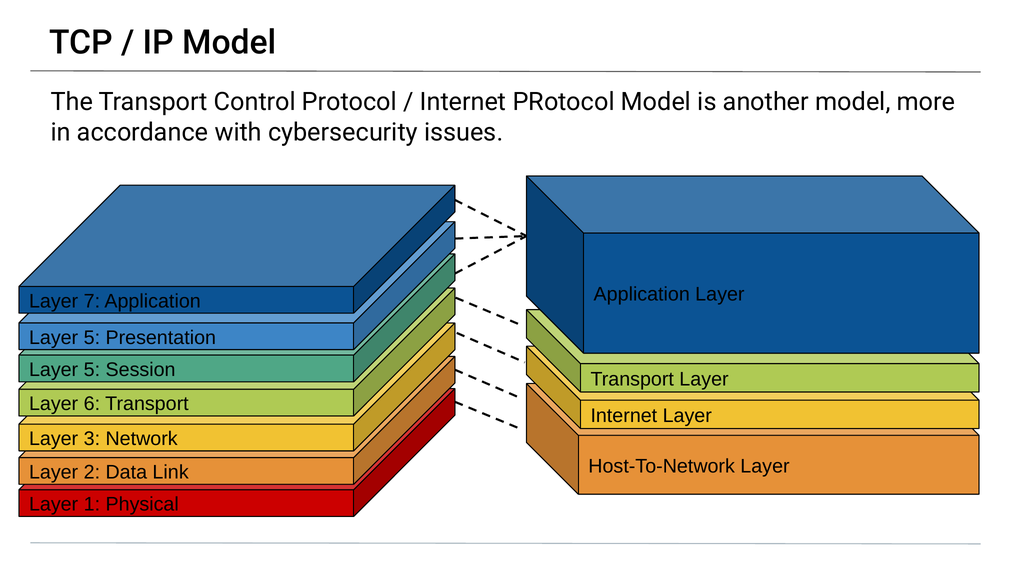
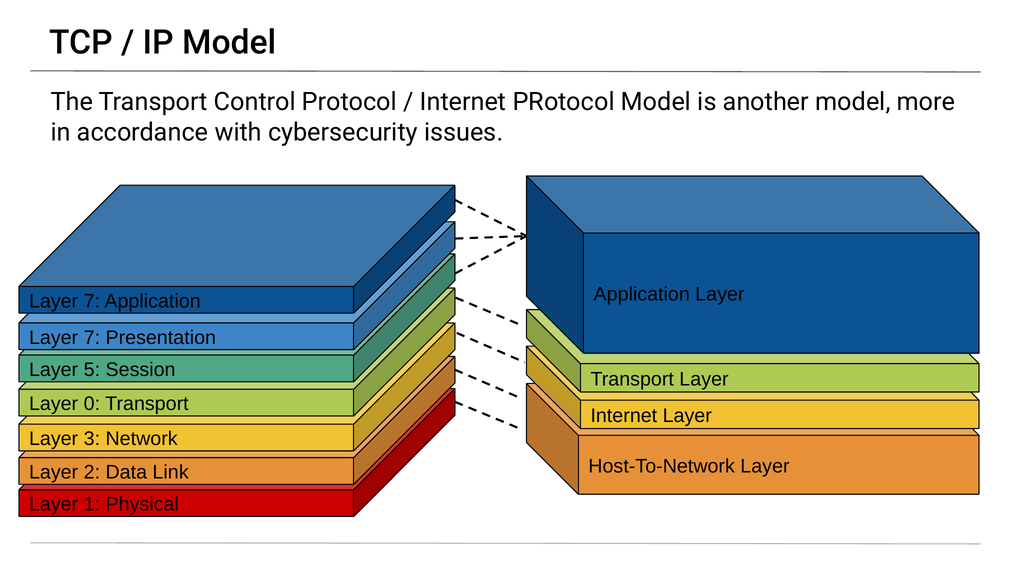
5 at (92, 337): 5 -> 7
6: 6 -> 0
